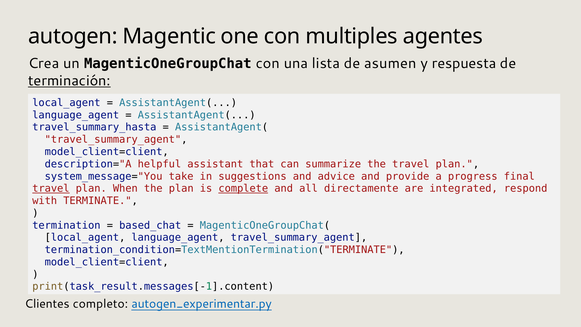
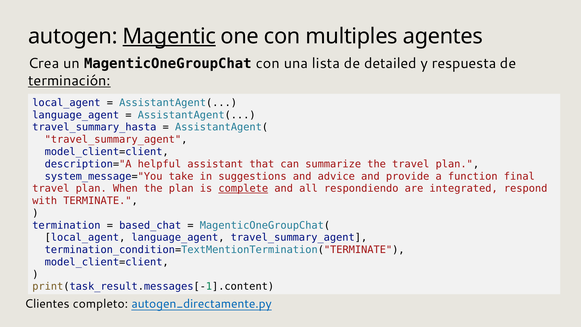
Magentic underline: none -> present
asumen: asumen -> detailed
progress: progress -> function
travel at (51, 188) underline: present -> none
directamente: directamente -> respondiendo
autogen_experimentar.py: autogen_experimentar.py -> autogen_directamente.py
